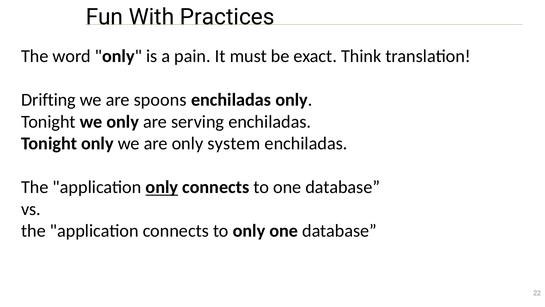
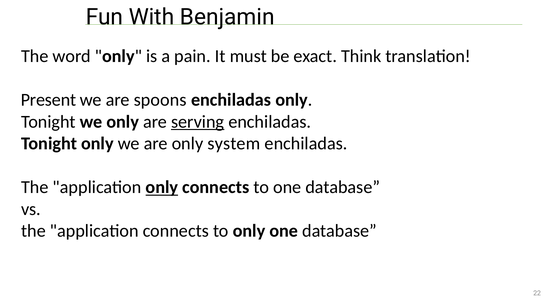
Practices: Practices -> Benjamin
Drifting: Drifting -> Present
serving underline: none -> present
